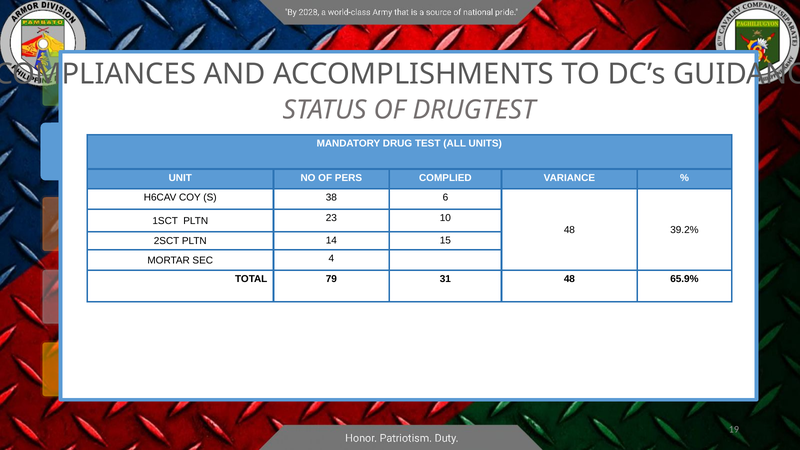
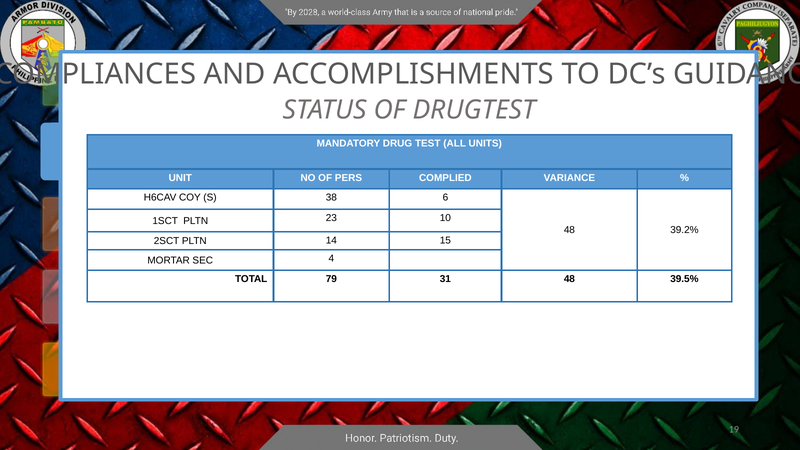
65.9%: 65.9% -> 39.5%
